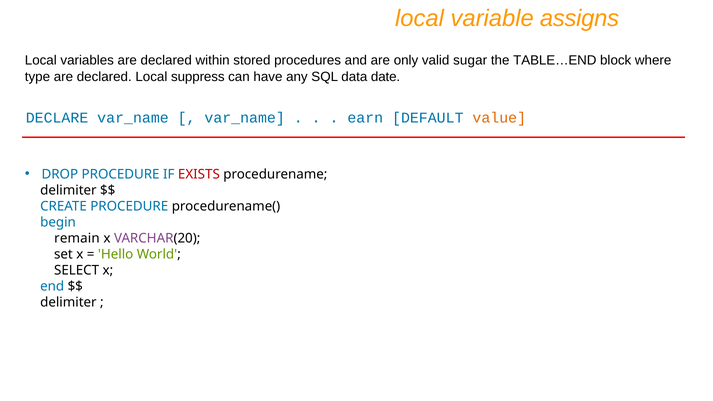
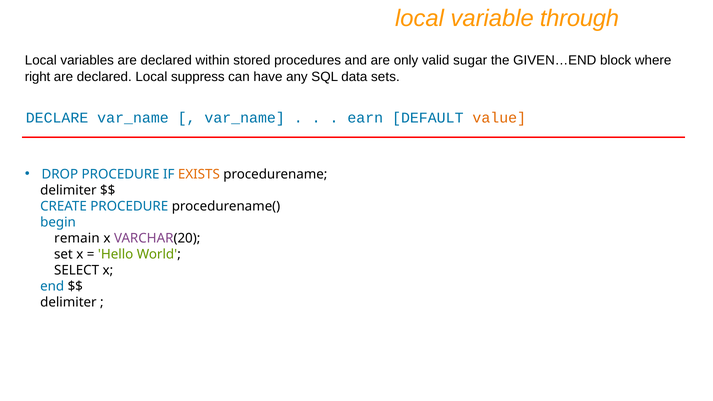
assigns: assigns -> through
TABLE…END: TABLE…END -> GIVEN…END
type: type -> right
date: date -> sets
EXISTS colour: red -> orange
